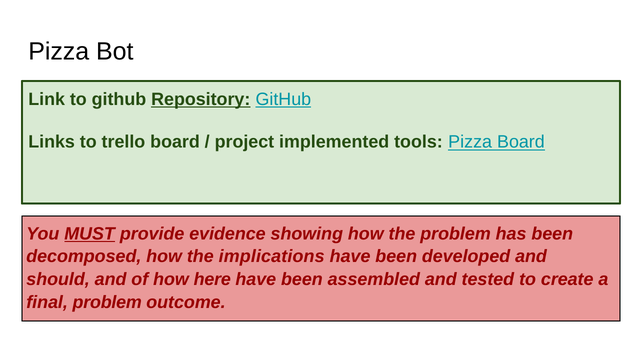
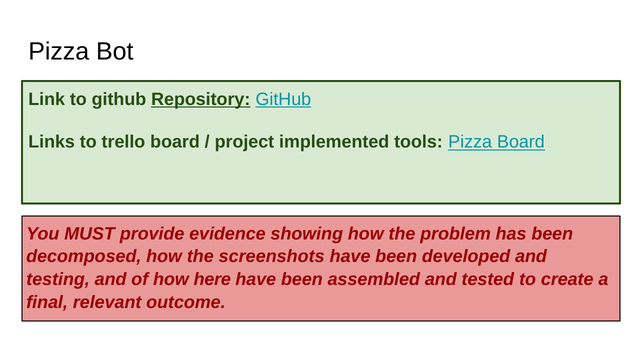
MUST underline: present -> none
implications: implications -> screenshots
should: should -> testing
final problem: problem -> relevant
